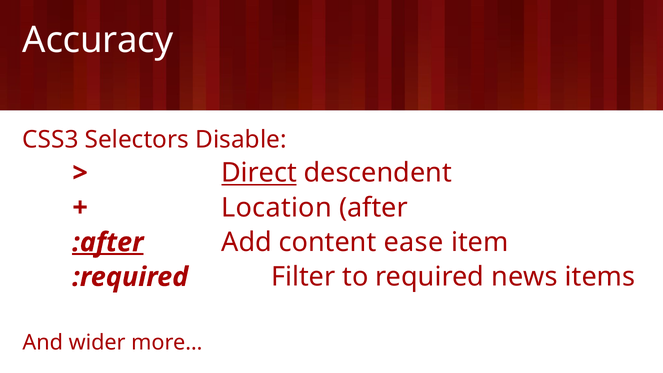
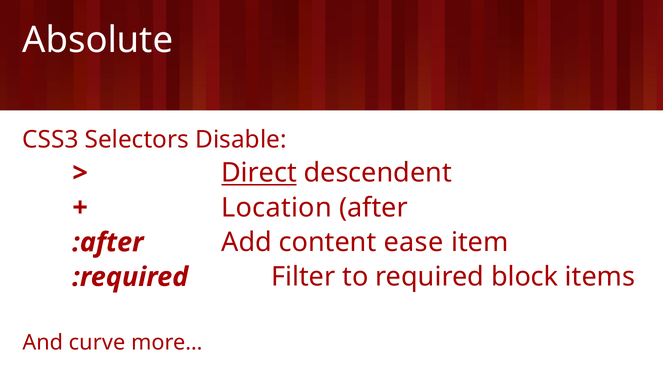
Accuracy: Accuracy -> Absolute
:after underline: present -> none
news: news -> block
wider: wider -> curve
